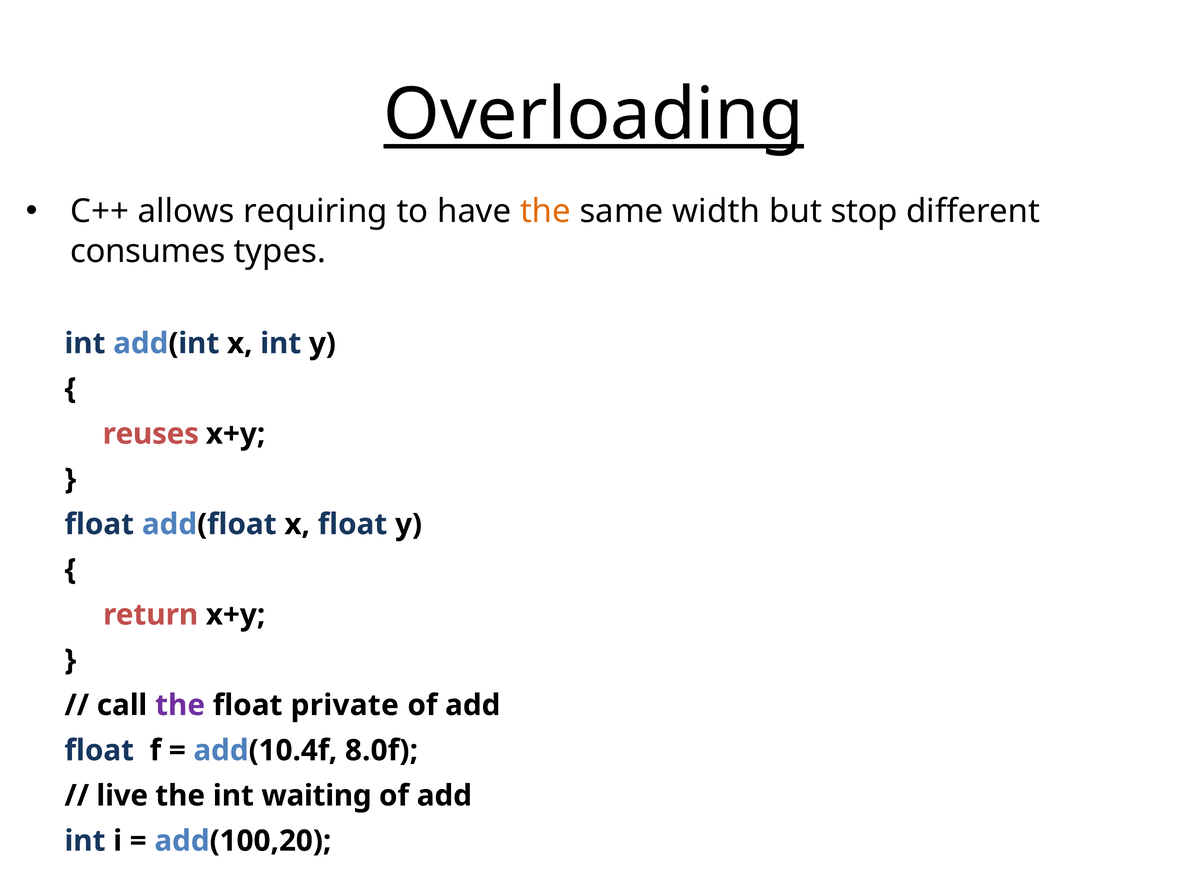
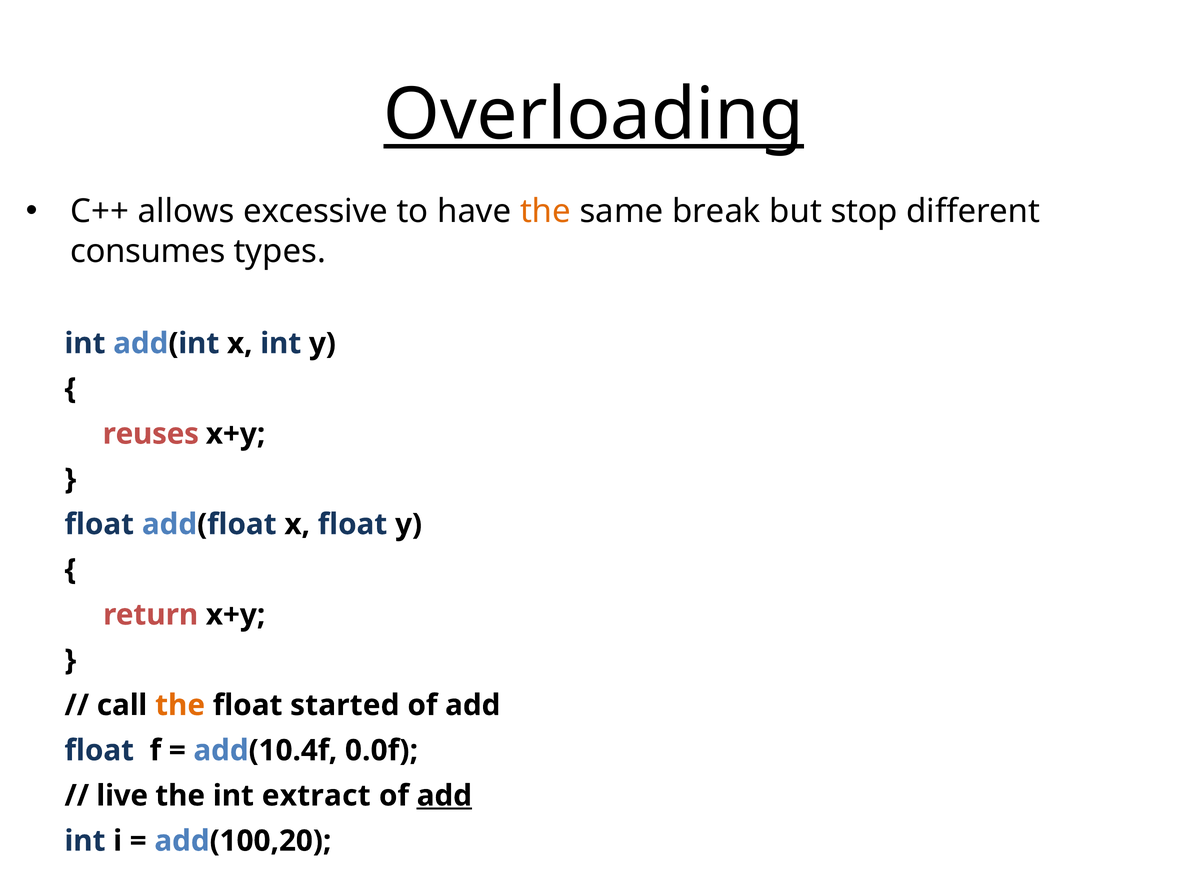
requiring: requiring -> excessive
width: width -> break
the at (180, 705) colour: purple -> orange
private: private -> started
8.0f: 8.0f -> 0.0f
waiting: waiting -> extract
add at (444, 796) underline: none -> present
